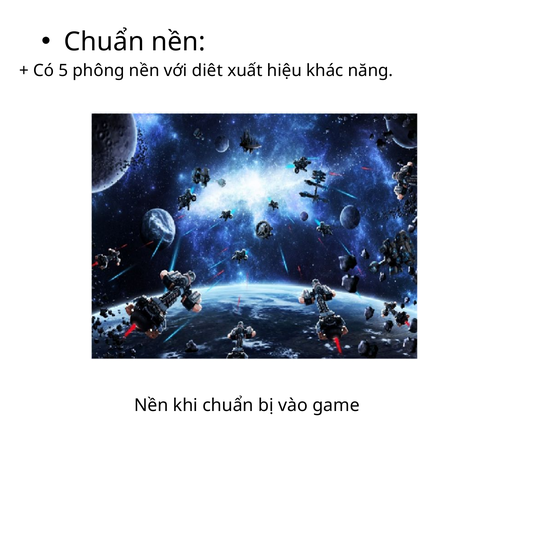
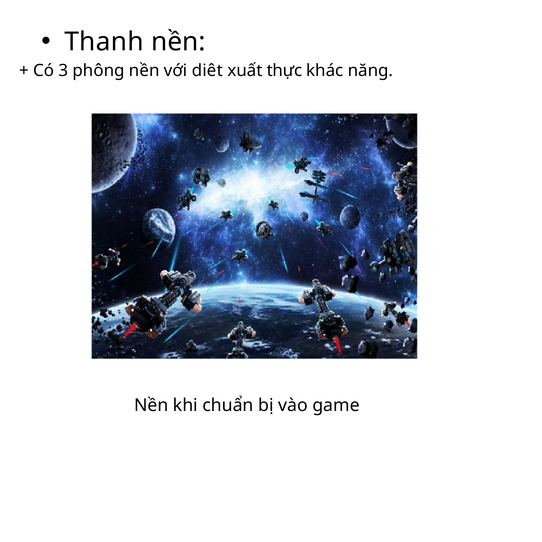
Chuẩn at (104, 42): Chuẩn -> Thanh
5: 5 -> 3
hiệu: hiệu -> thực
